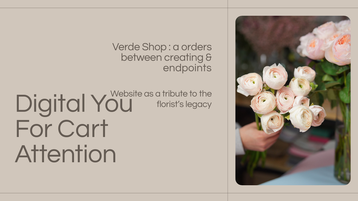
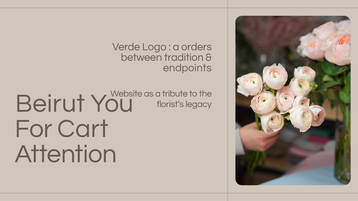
Shop: Shop -> Logo
creating: creating -> tradition
Digital: Digital -> Beirut
